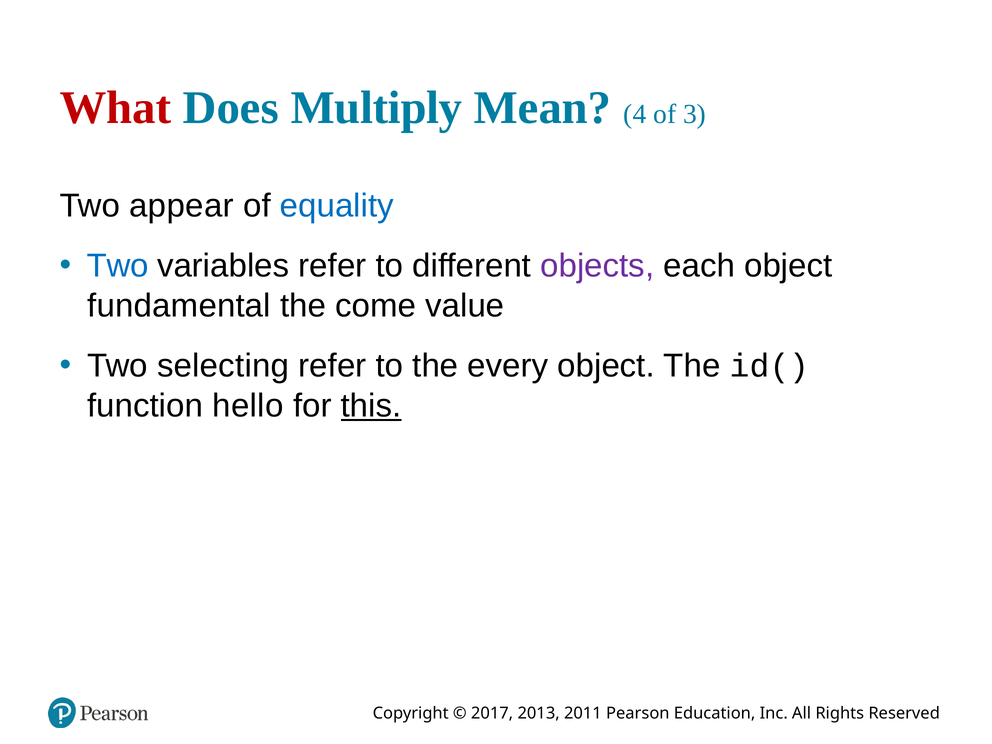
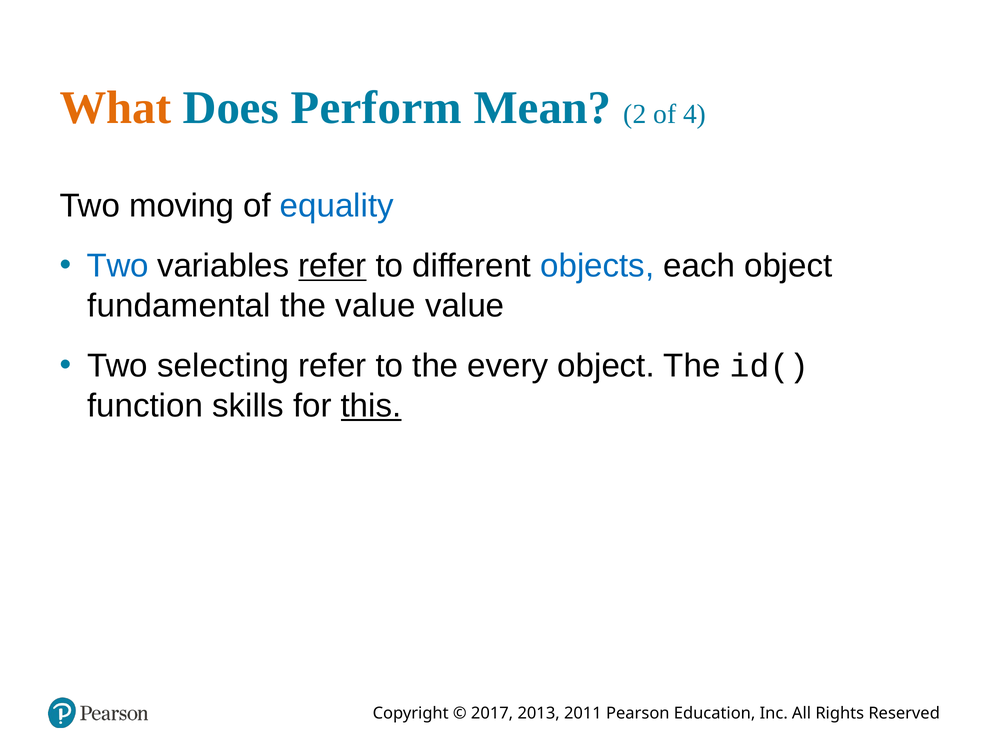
What colour: red -> orange
Multiply: Multiply -> Perform
4: 4 -> 2
3: 3 -> 4
appear: appear -> moving
refer at (332, 266) underline: none -> present
objects colour: purple -> blue
the come: come -> value
hello: hello -> skills
